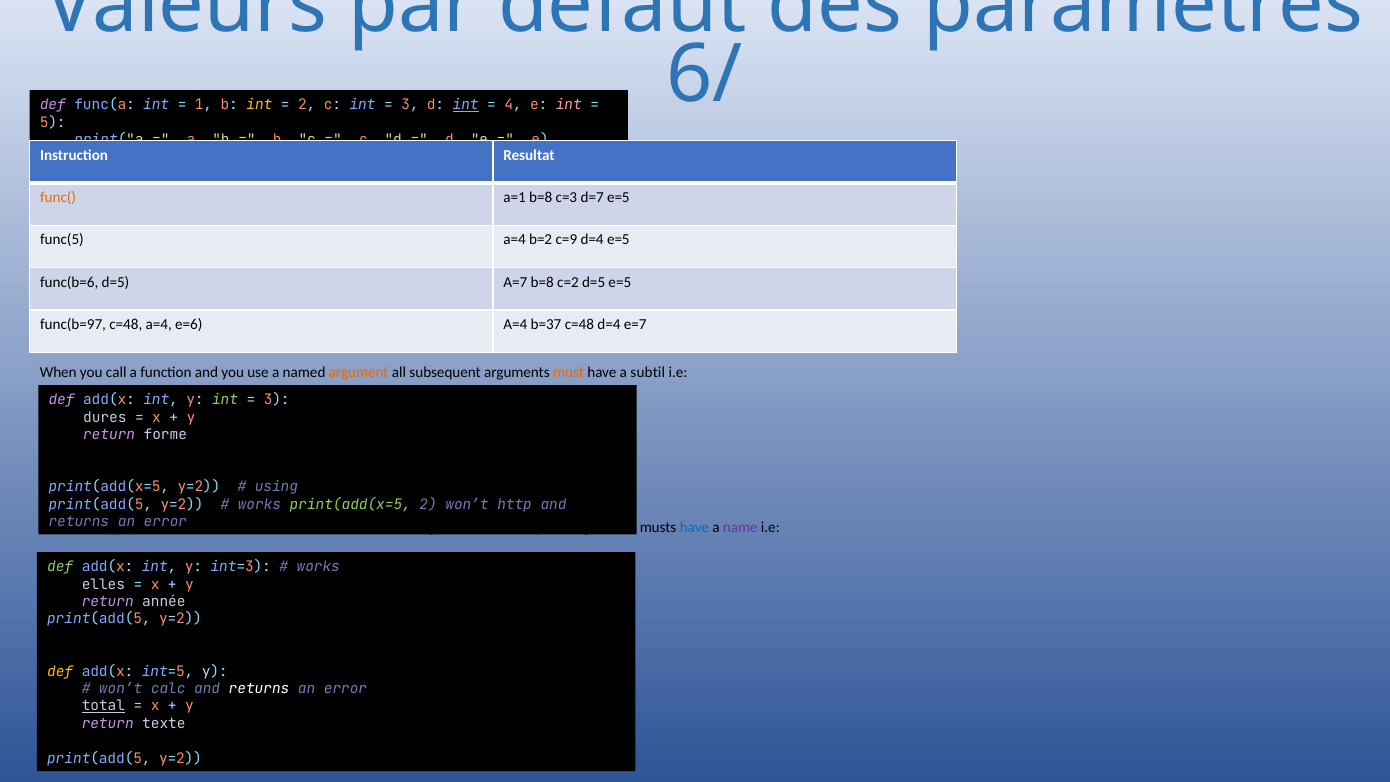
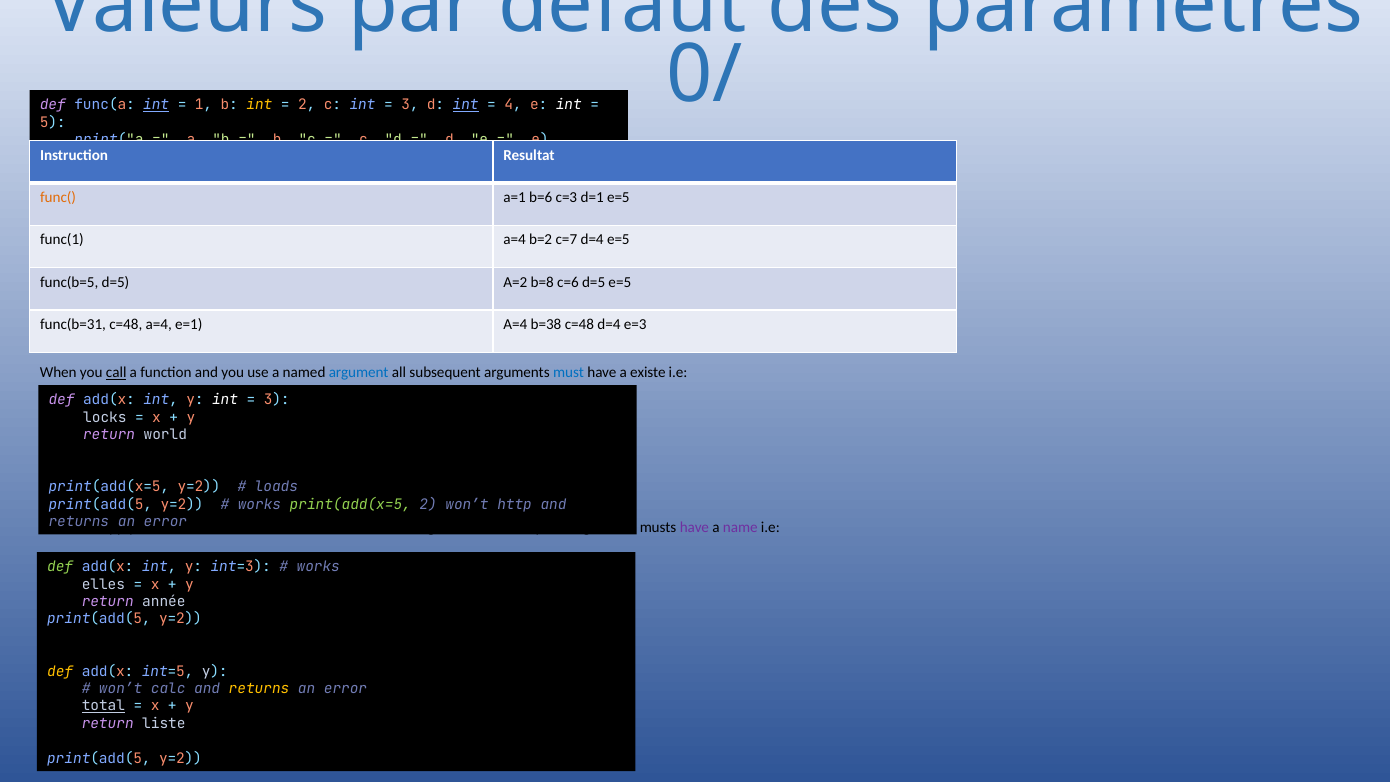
6/: 6/ -> 0/
int at (156, 105) underline: none -> present
int at (569, 105) colour: pink -> white
a=1 b=8: b=8 -> b=6
d=7: d=7 -> d=1
func(5: func(5 -> func(1
c=9: c=9 -> c=7
func(b=6: func(b=6 -> func(b=5
A=7: A=7 -> A=2
c=2: c=2 -> c=6
func(b=97: func(b=97 -> func(b=31
e=6: e=6 -> e=1
b=37: b=37 -> b=38
e=7: e=7 -> e=3
call underline: none -> present
argument at (359, 373) colour: orange -> blue
must colour: orange -> blue
subtil: subtil -> existe
int at (225, 400) colour: light green -> white
dures: dures -> locks
forme: forme -> world
using: using -> loads
have at (694, 527) colour: blue -> purple
returns at (259, 689) colour: white -> yellow
texte: texte -> liste
